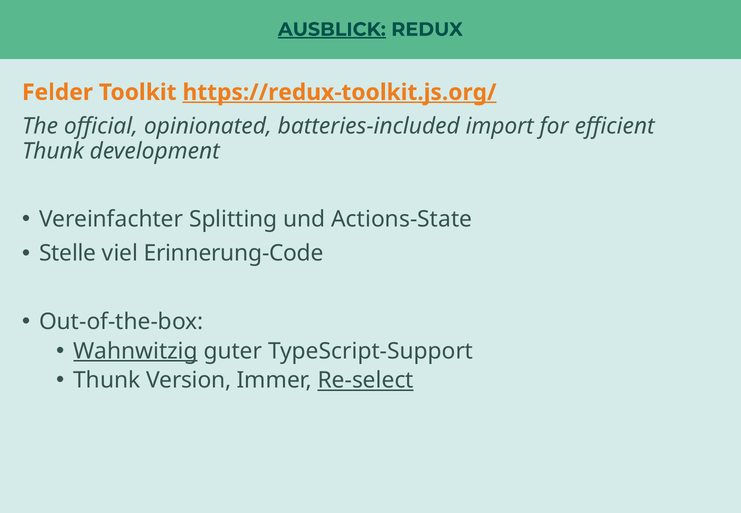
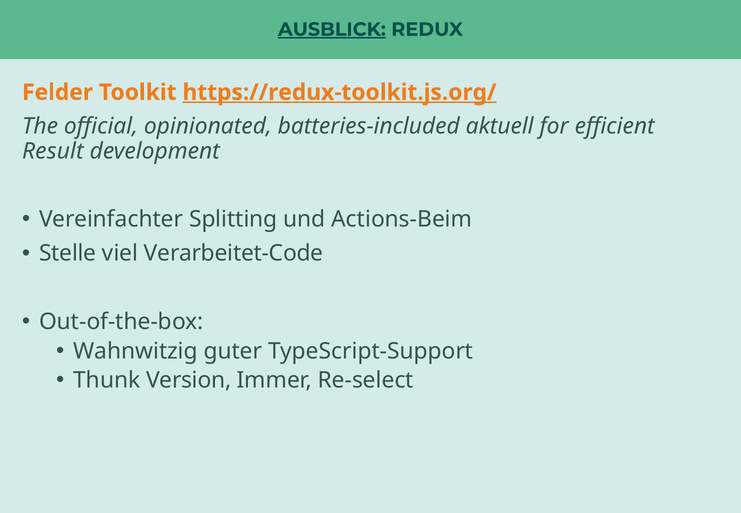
import: import -> aktuell
Thunk at (53, 151): Thunk -> Result
Actions-State: Actions-State -> Actions-Beim
Erinnerung-Code: Erinnerung-Code -> Verarbeitet-Code
Wahnwitzig underline: present -> none
Re-select underline: present -> none
